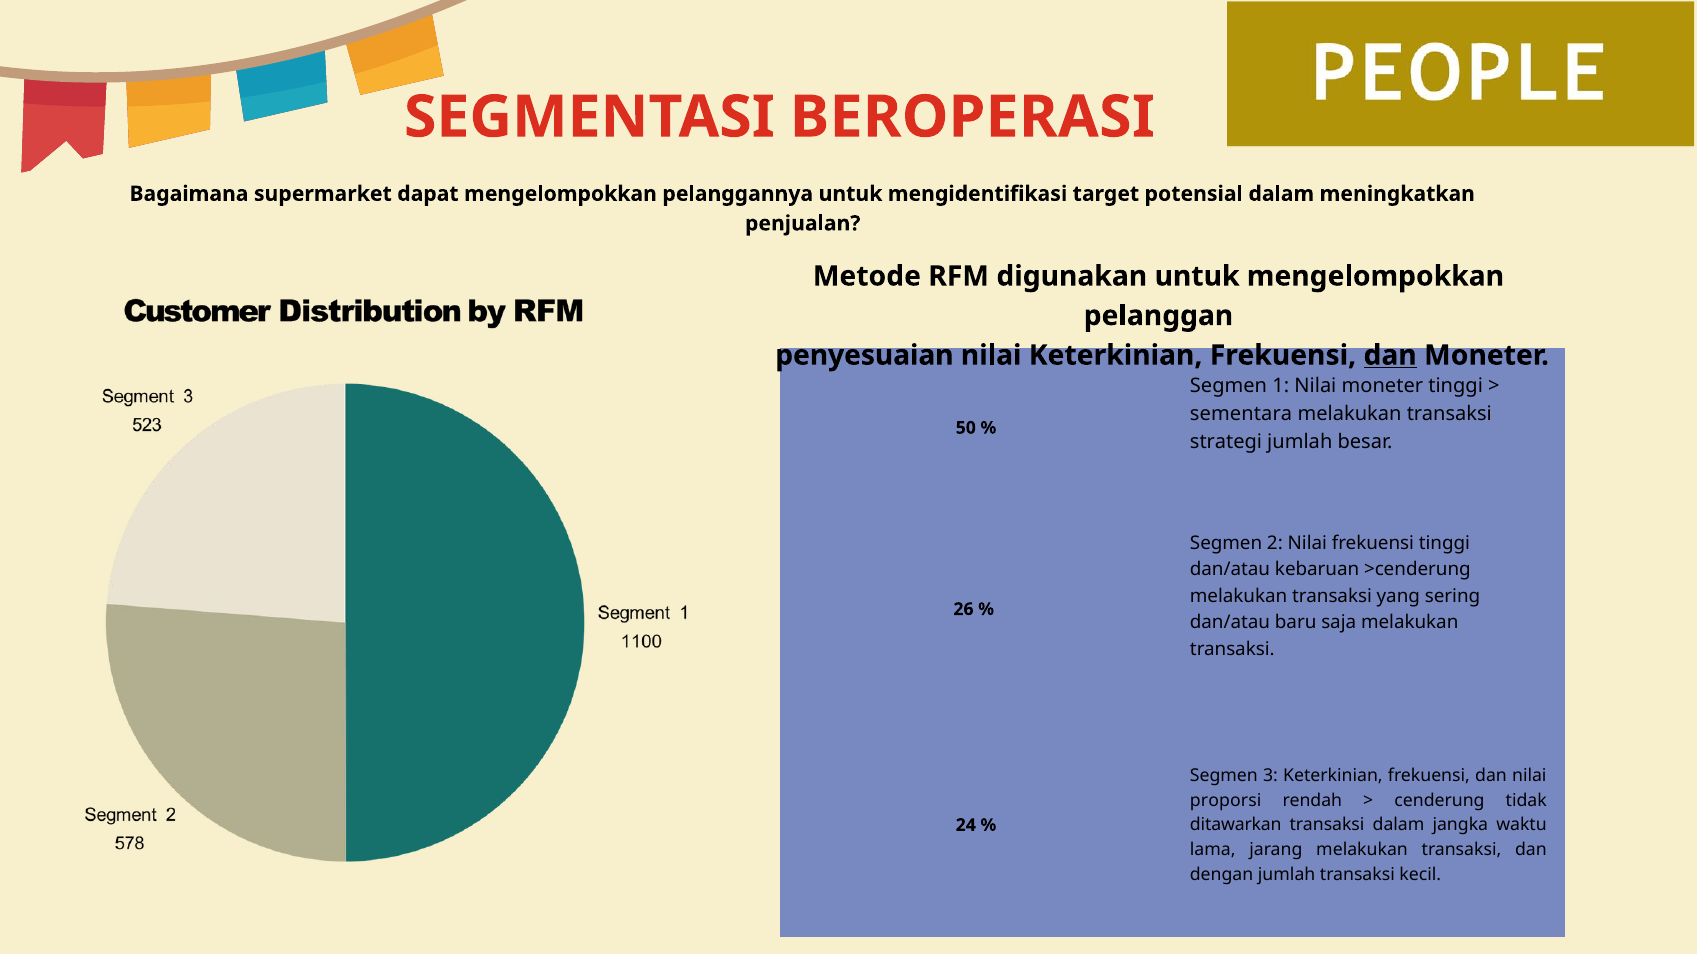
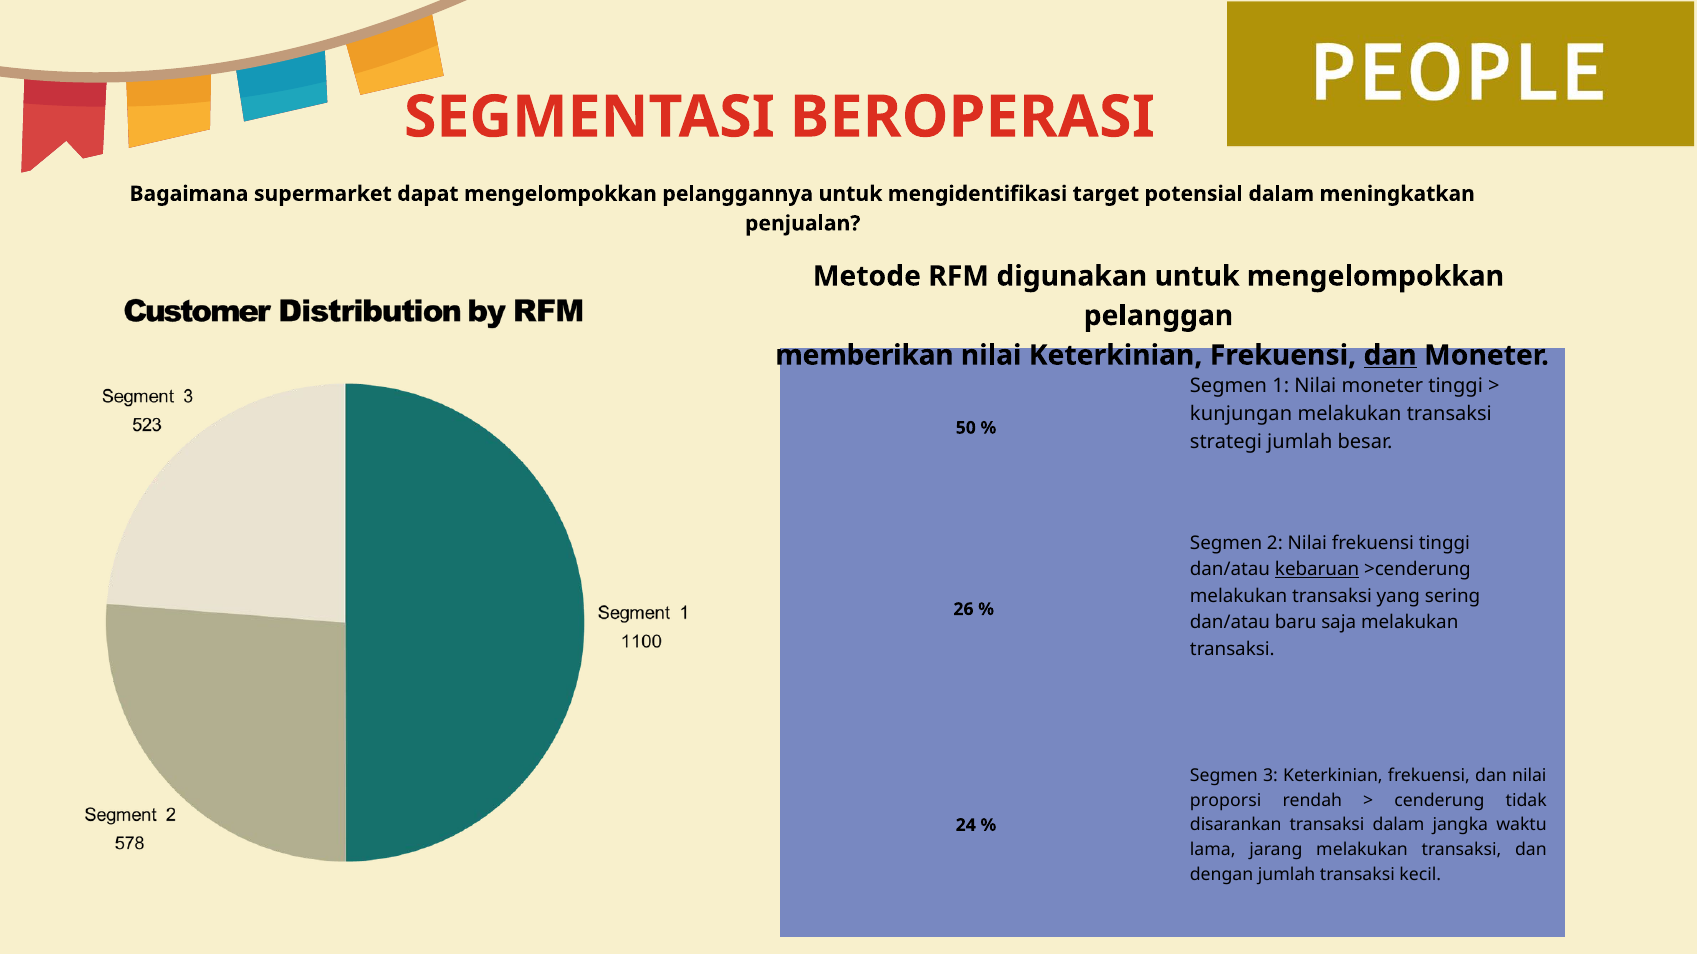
penyesuaian: penyesuaian -> memberikan
sementara: sementara -> kunjungan
kebaruan underline: none -> present
ditawarkan: ditawarkan -> disarankan
